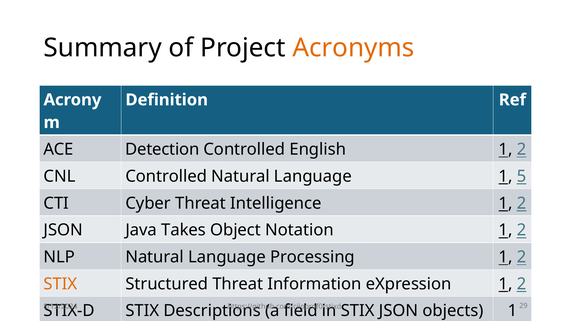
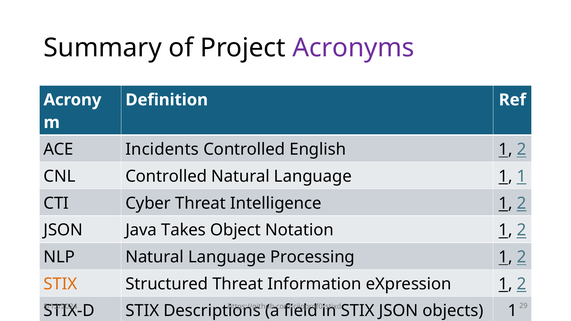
Acronyms colour: orange -> purple
Detection: Detection -> Incidents
1 5: 5 -> 1
